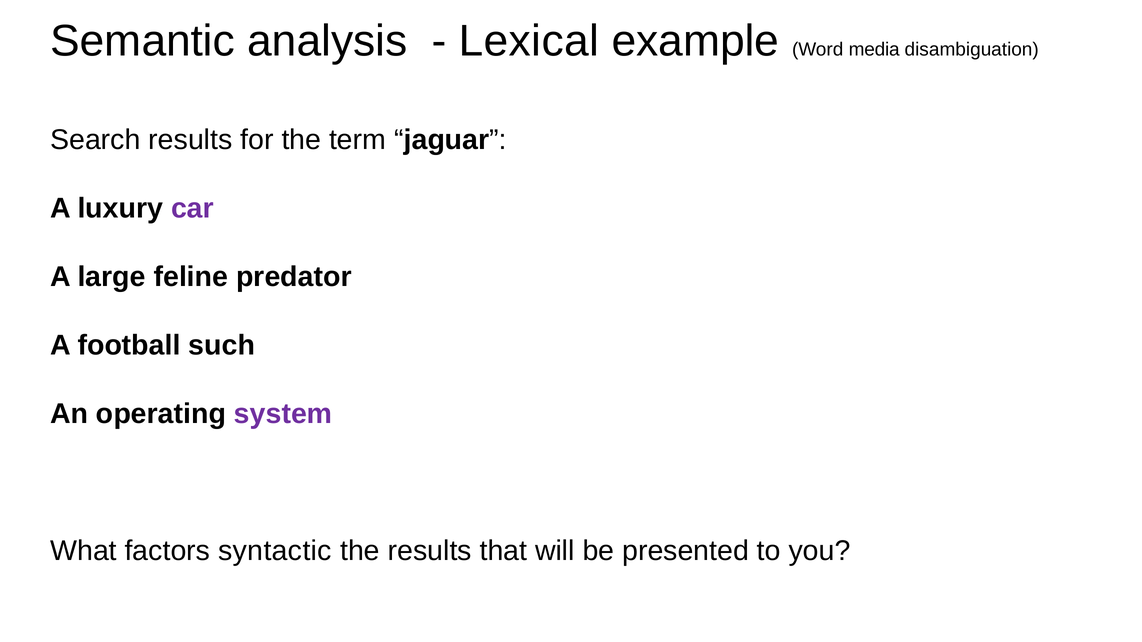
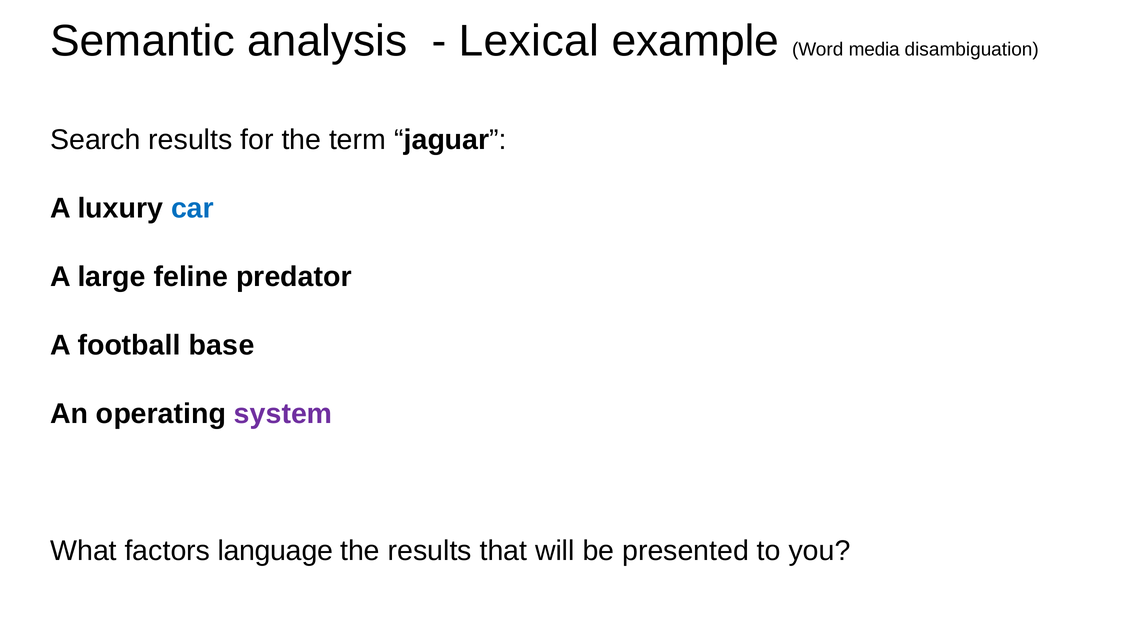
car colour: purple -> blue
such: such -> base
syntactic: syntactic -> language
